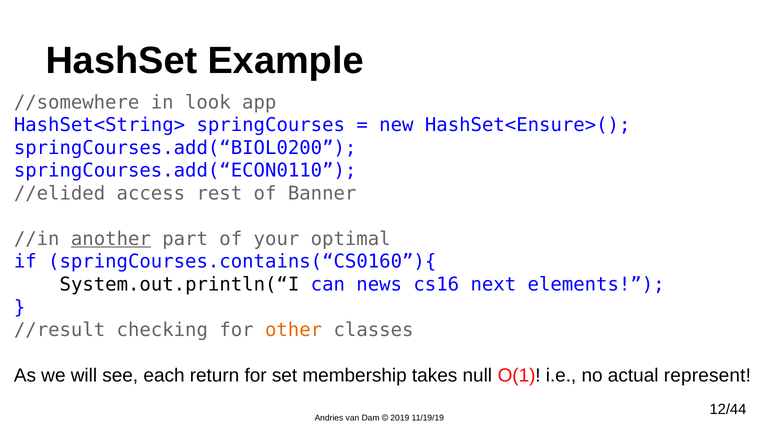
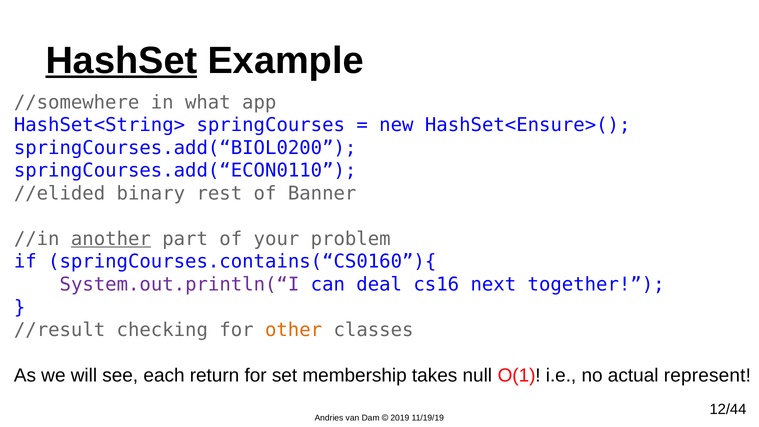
HashSet underline: none -> present
look: look -> what
access: access -> binary
optimal: optimal -> problem
System.out.println(“I colour: black -> purple
news: news -> deal
elements: elements -> together
